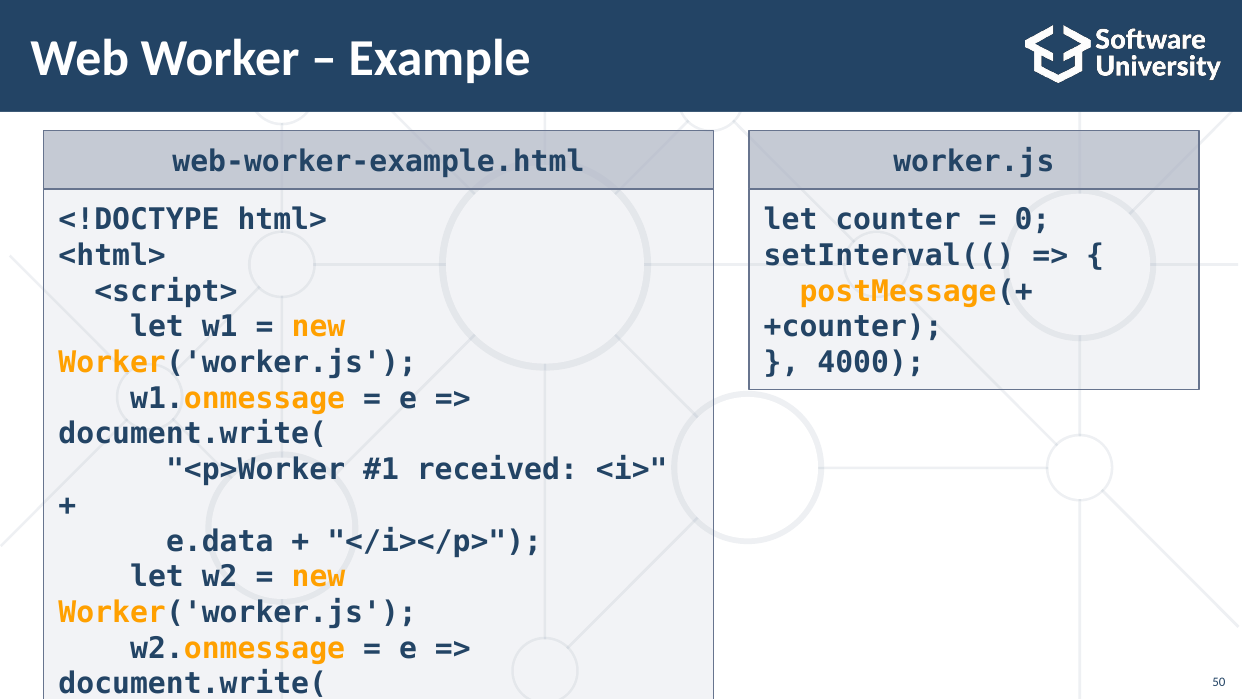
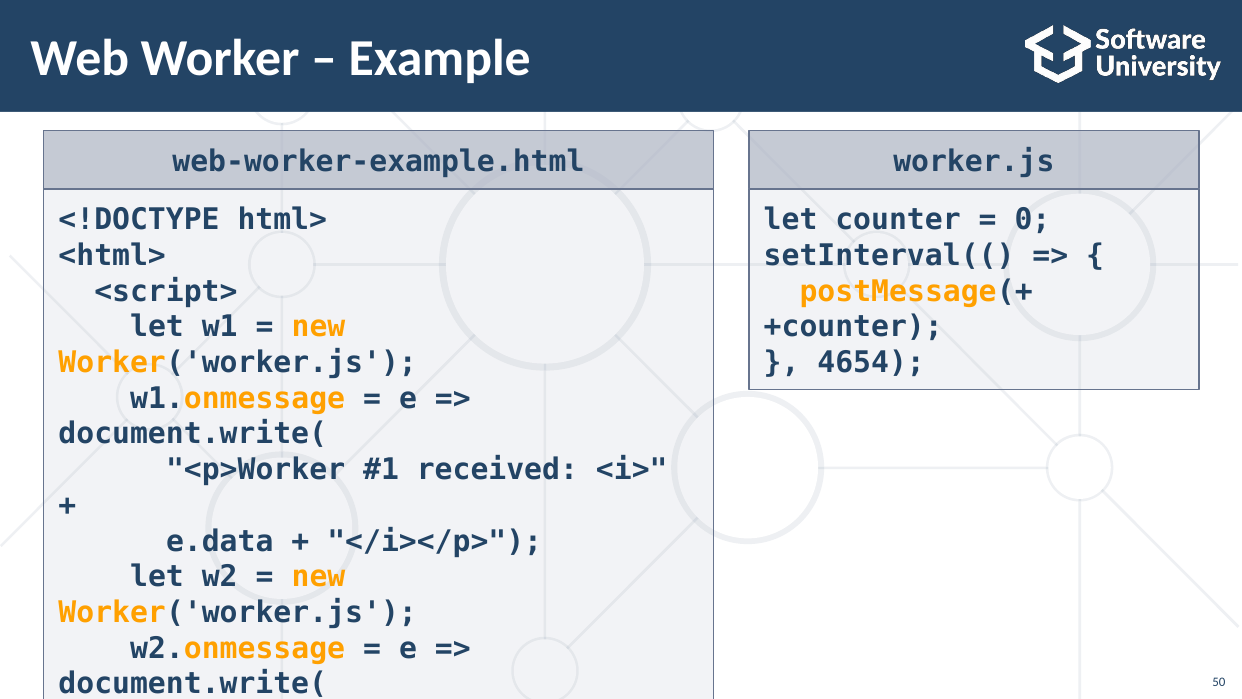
4000: 4000 -> 4654
